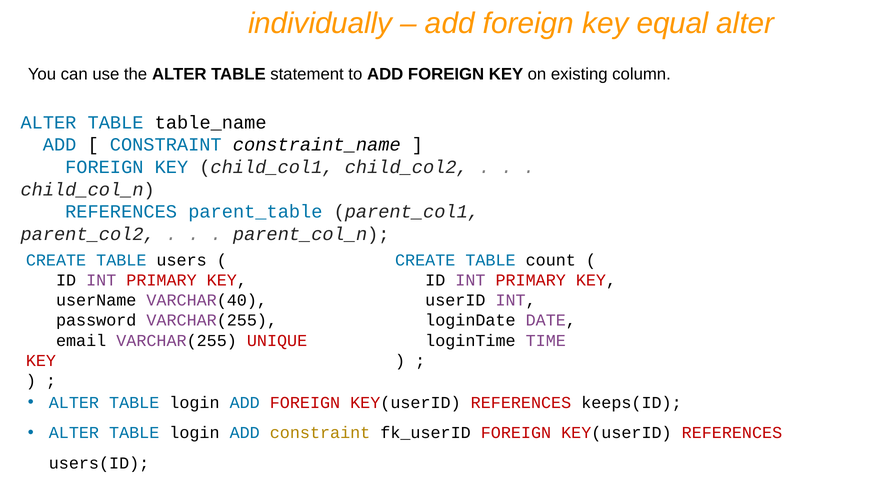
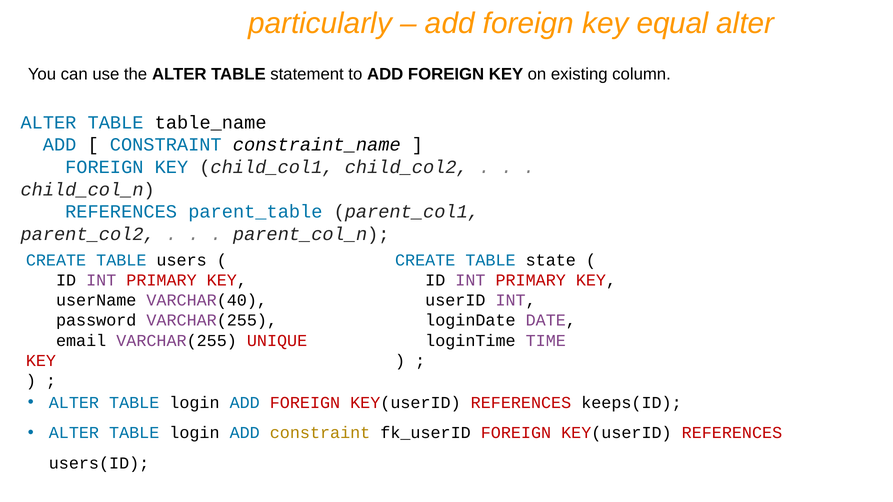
individually: individually -> particularly
count: count -> state
